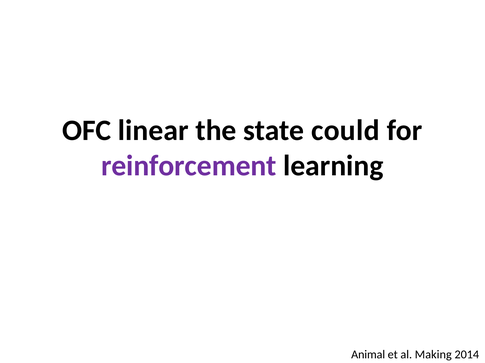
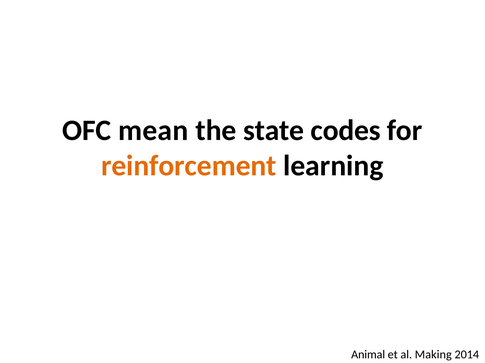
linear: linear -> mean
could: could -> codes
reinforcement colour: purple -> orange
